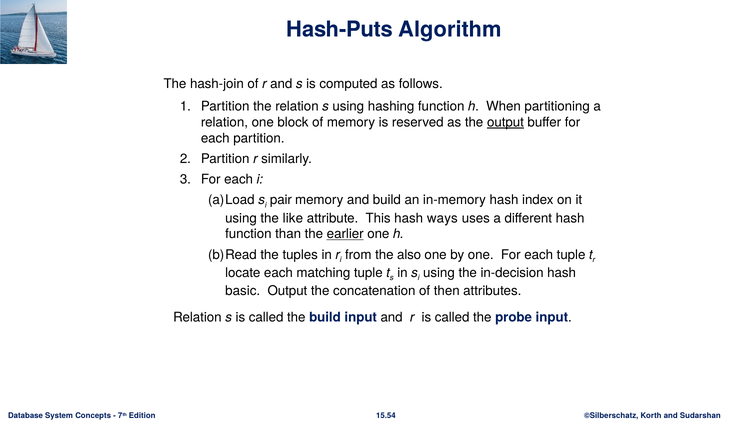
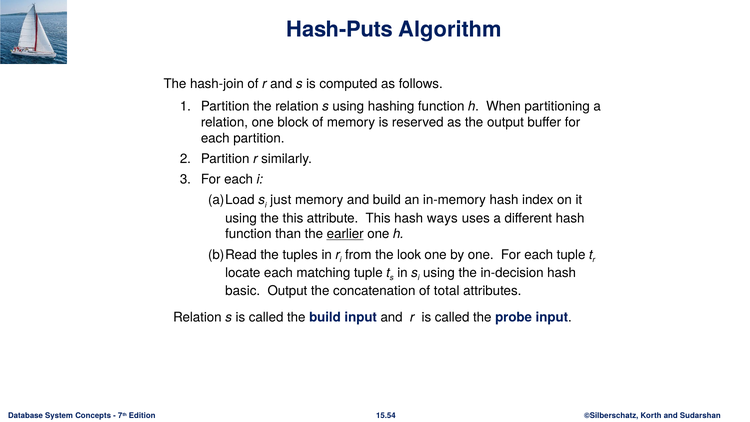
output at (505, 122) underline: present -> none
pair: pair -> just
the like: like -> this
also: also -> look
then: then -> total
